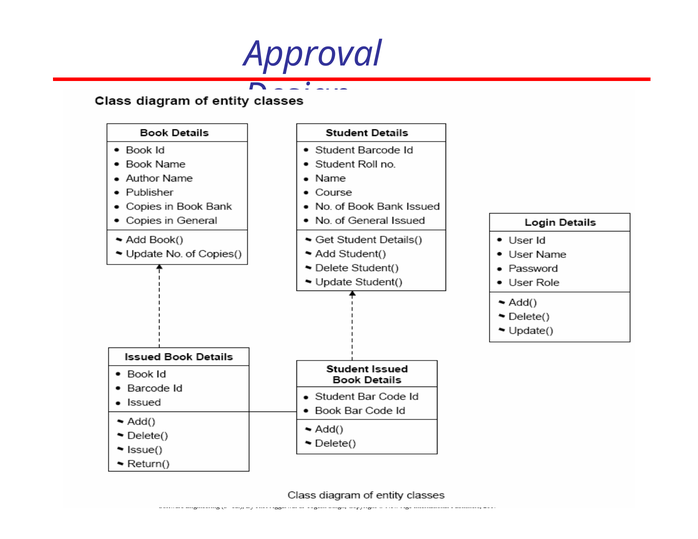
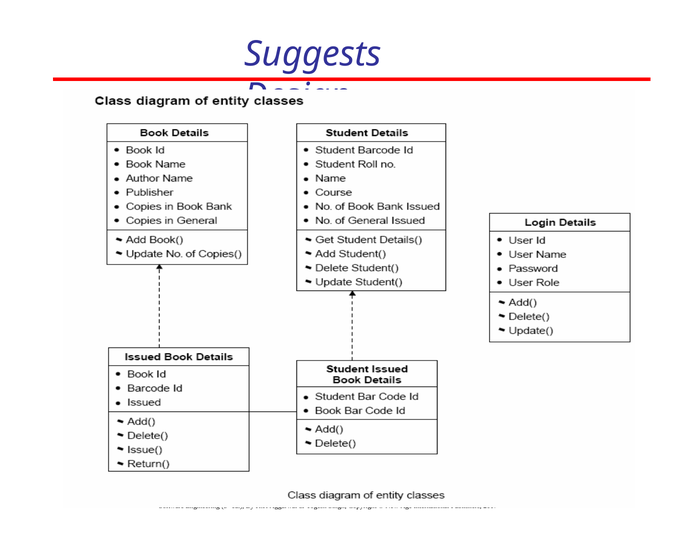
Approval: Approval -> Suggests
